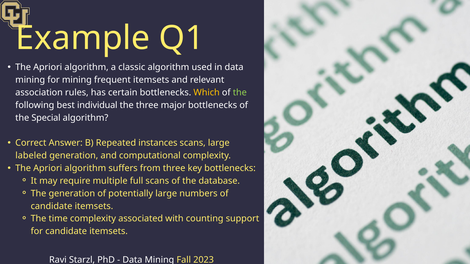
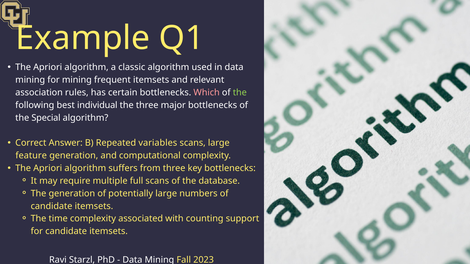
Which colour: yellow -> pink
instances: instances -> variables
labeled: labeled -> feature
